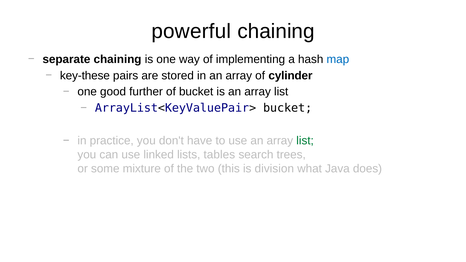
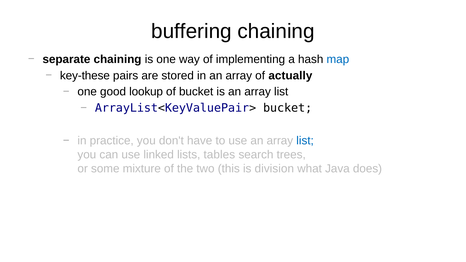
powerful: powerful -> buffering
cylinder: cylinder -> actually
further: further -> lookup
list at (305, 141) colour: green -> blue
